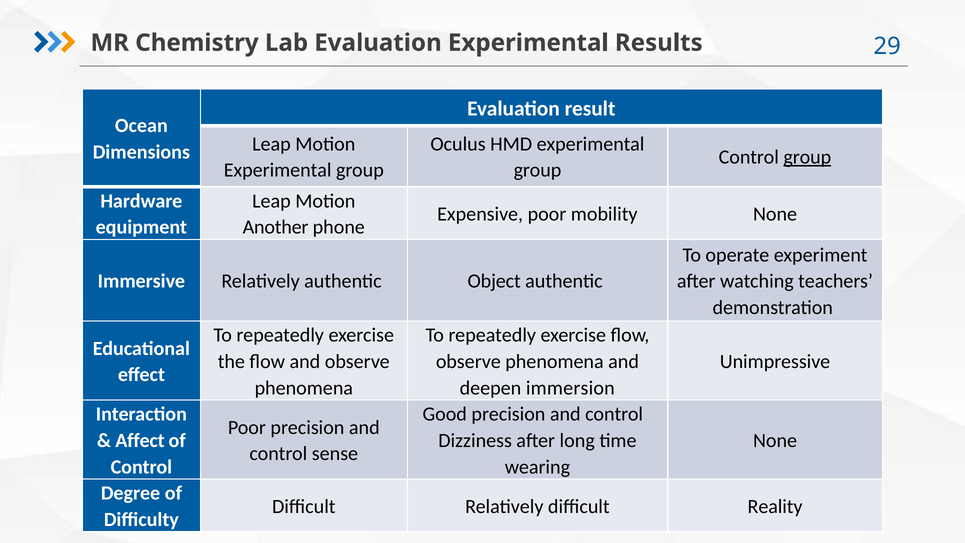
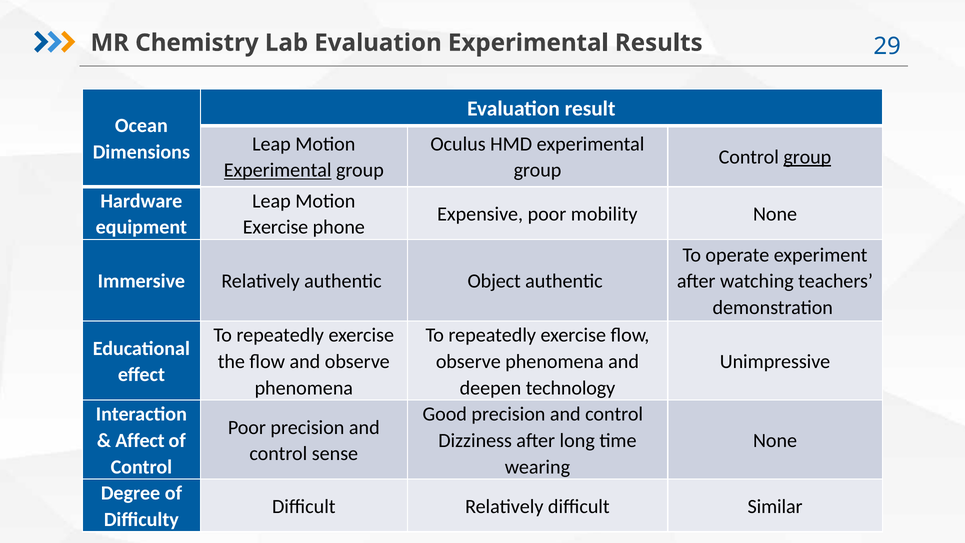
Experimental at (278, 170) underline: none -> present
Another at (276, 227): Another -> Exercise
immersion: immersion -> technology
Reality: Reality -> Similar
